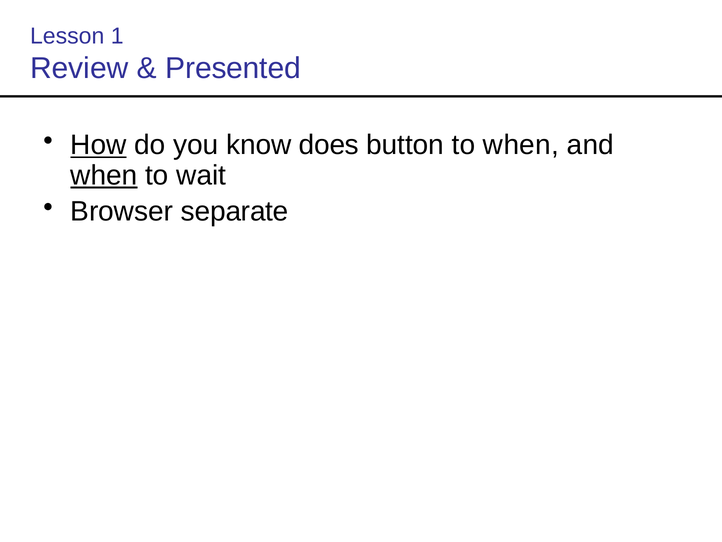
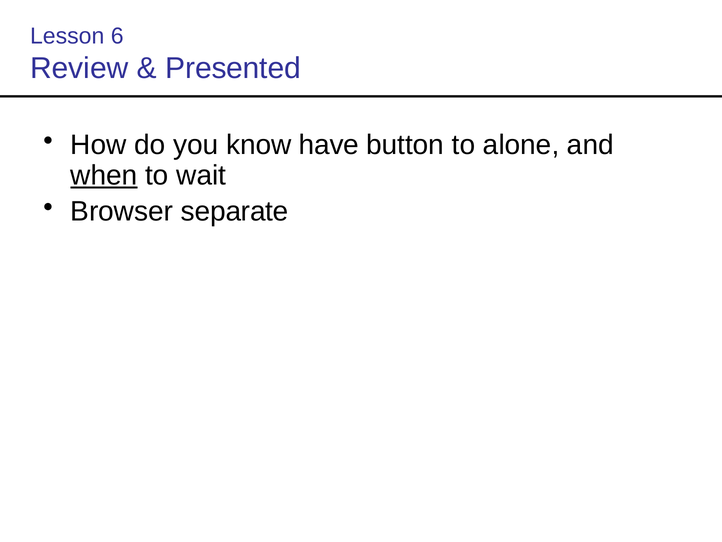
1: 1 -> 6
How underline: present -> none
does: does -> have
to when: when -> alone
